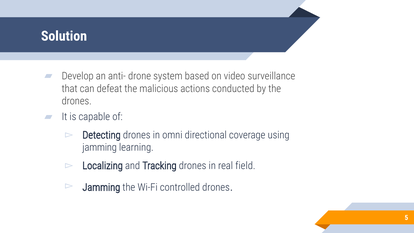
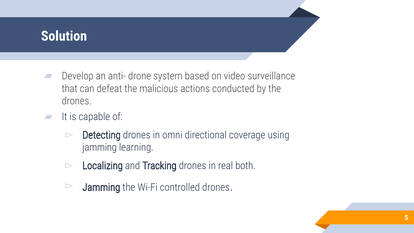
field: field -> both
